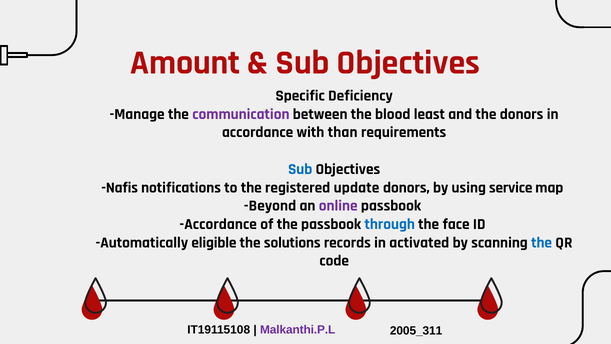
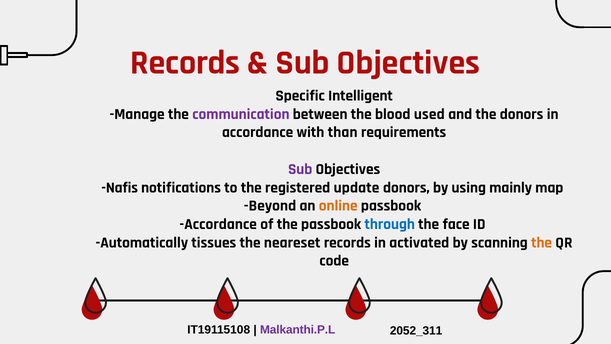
Amount at (185, 63): Amount -> Records
Deficiency: Deficiency -> Intelligent
least: least -> used
Sub at (300, 169) colour: blue -> purple
service: service -> mainly
online colour: purple -> orange
eligible: eligible -> tissues
solutions: solutions -> neareset
the at (542, 242) colour: blue -> orange
2005_311: 2005_311 -> 2052_311
